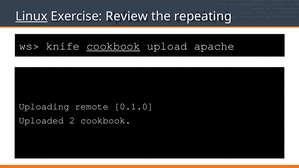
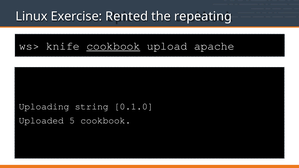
Linux underline: present -> none
Review: Review -> Rented
remote: remote -> string
2: 2 -> 5
